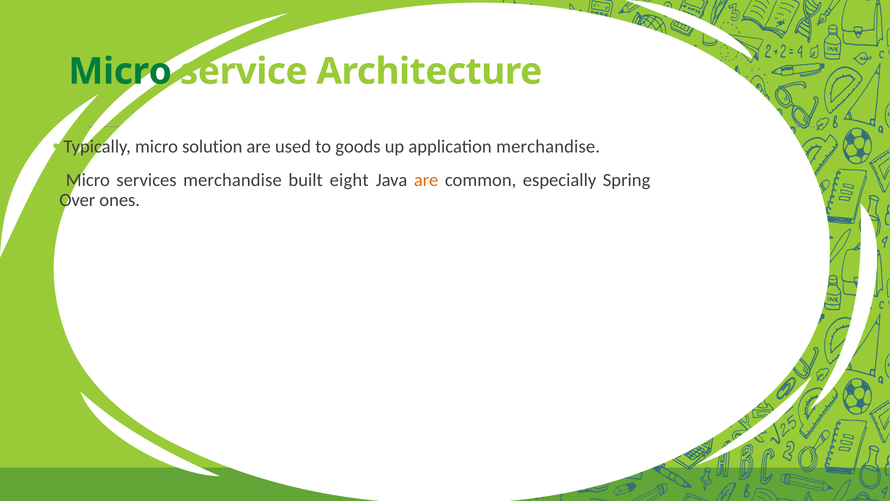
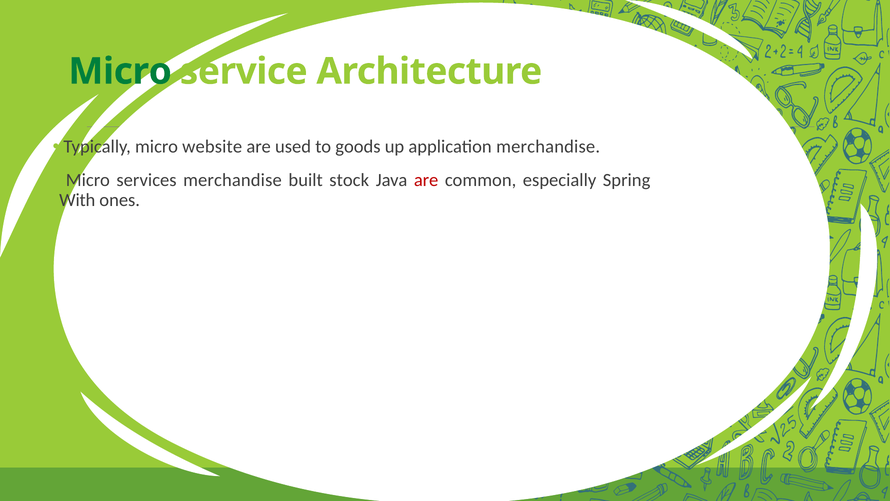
solution: solution -> website
eight: eight -> stock
are at (426, 180) colour: orange -> red
Over: Over -> With
